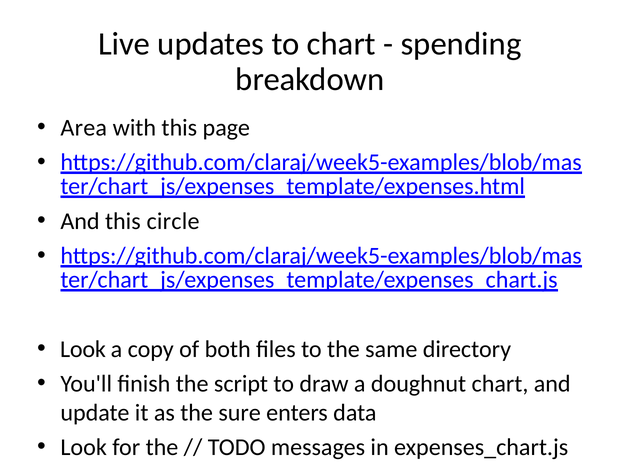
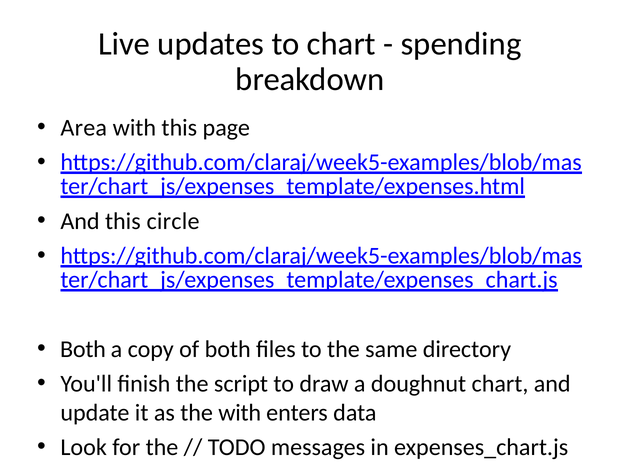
Look at (83, 349): Look -> Both
the sure: sure -> with
